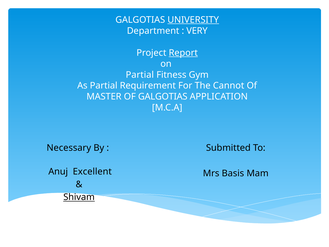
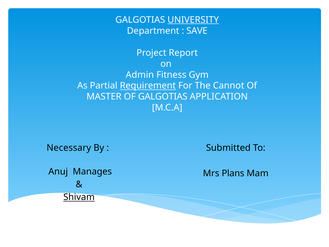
VERY: VERY -> SAVE
Report underline: present -> none
Partial at (140, 75): Partial -> Admin
Requirement underline: none -> present
Excellent: Excellent -> Manages
Basis: Basis -> Plans
